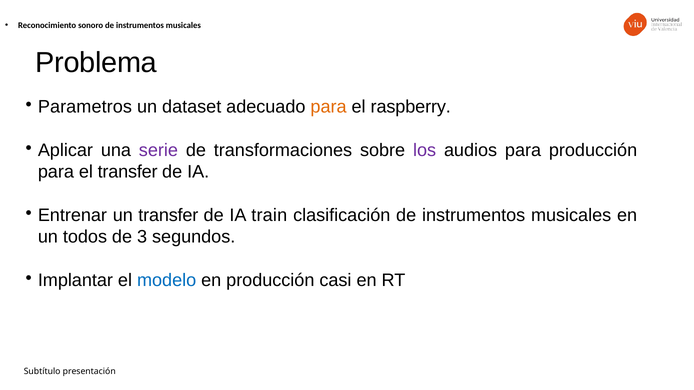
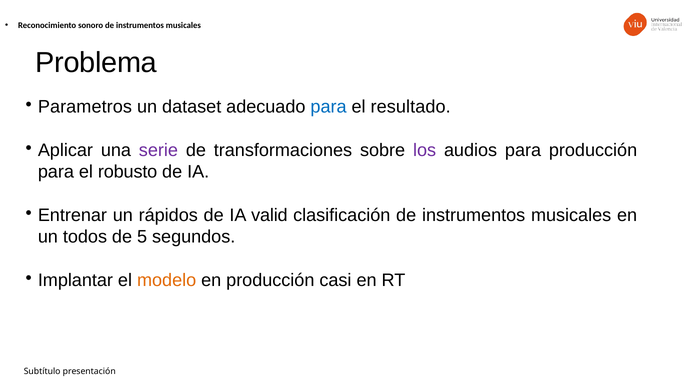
para at (329, 107) colour: orange -> blue
raspberry: raspberry -> resultado
el transfer: transfer -> robusto
un transfer: transfer -> rápidos
train: train -> valid
3: 3 -> 5
modelo colour: blue -> orange
